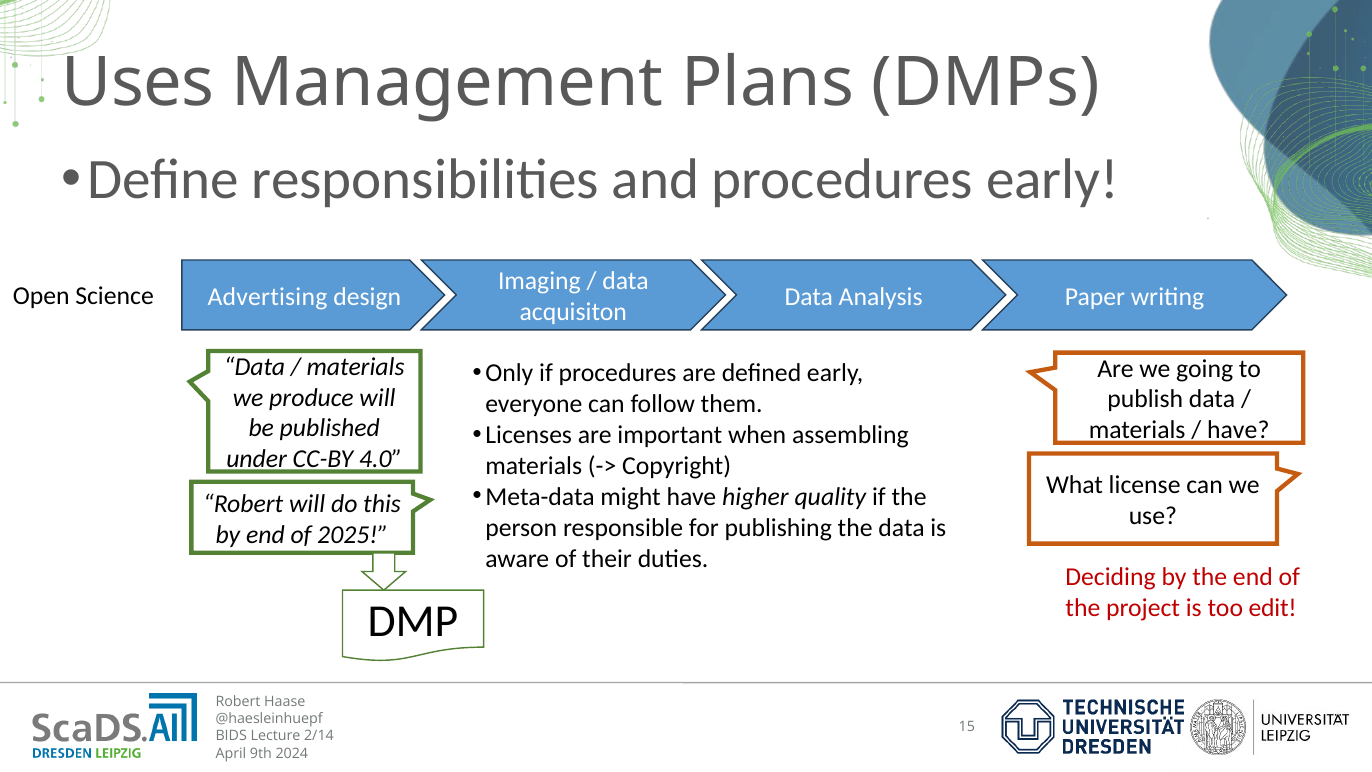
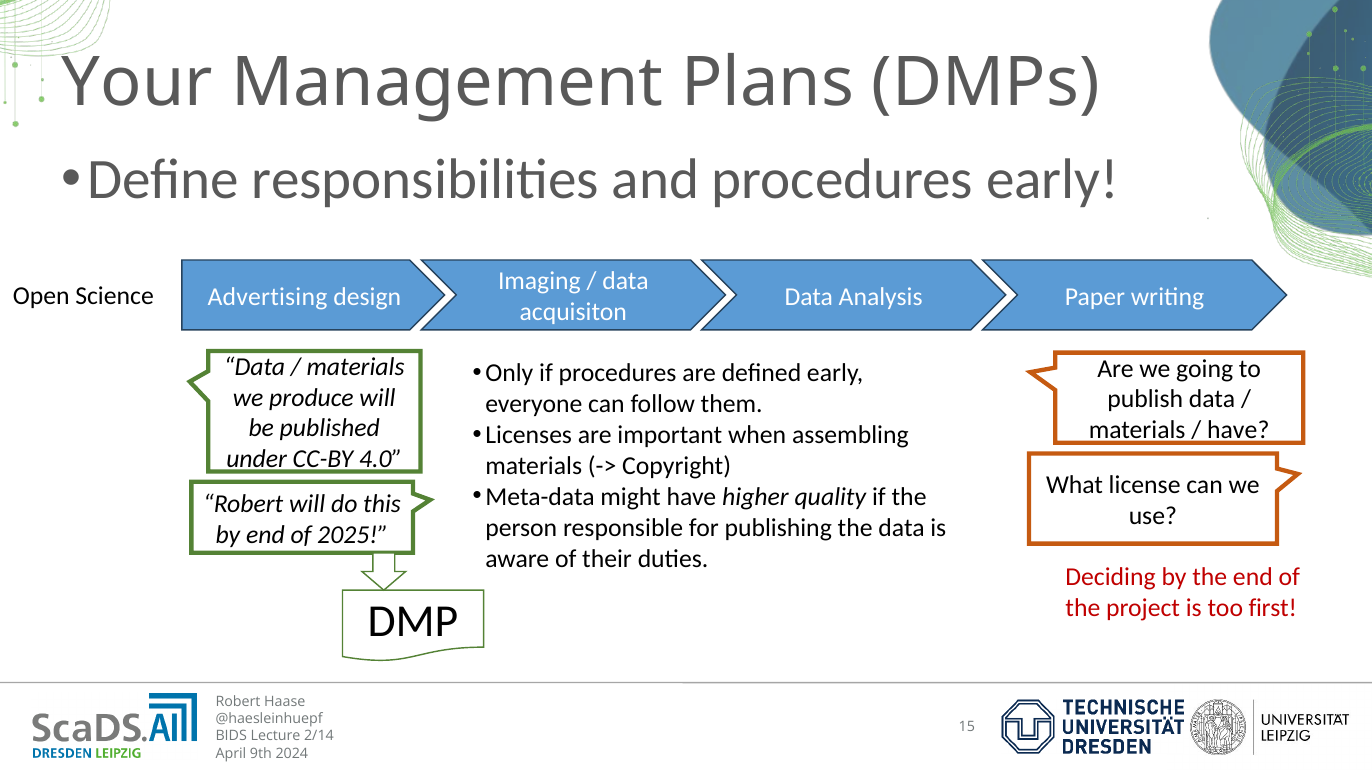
Uses: Uses -> Your
edit: edit -> first
